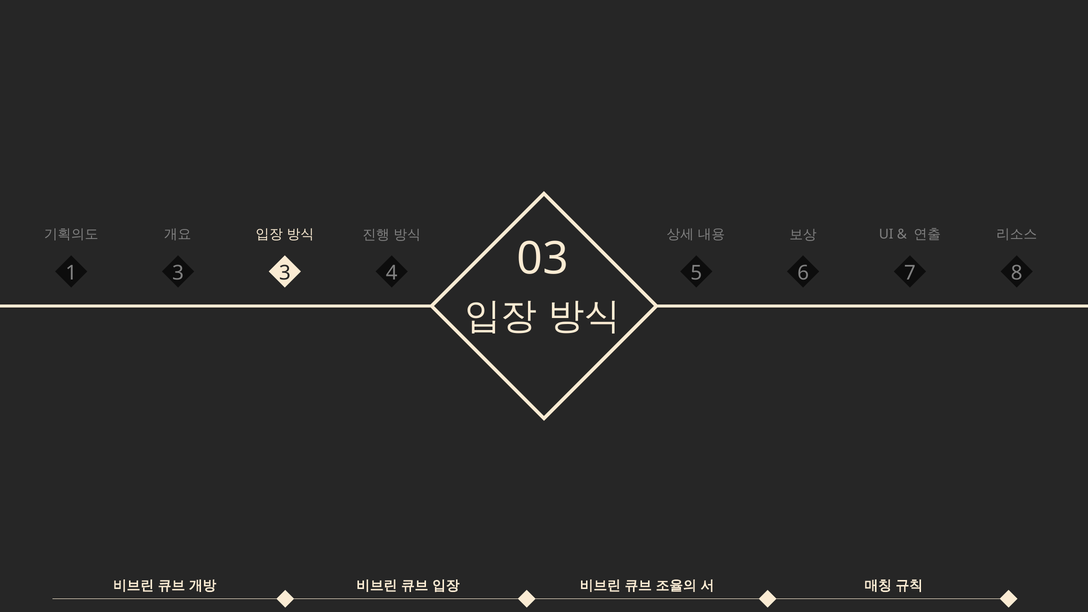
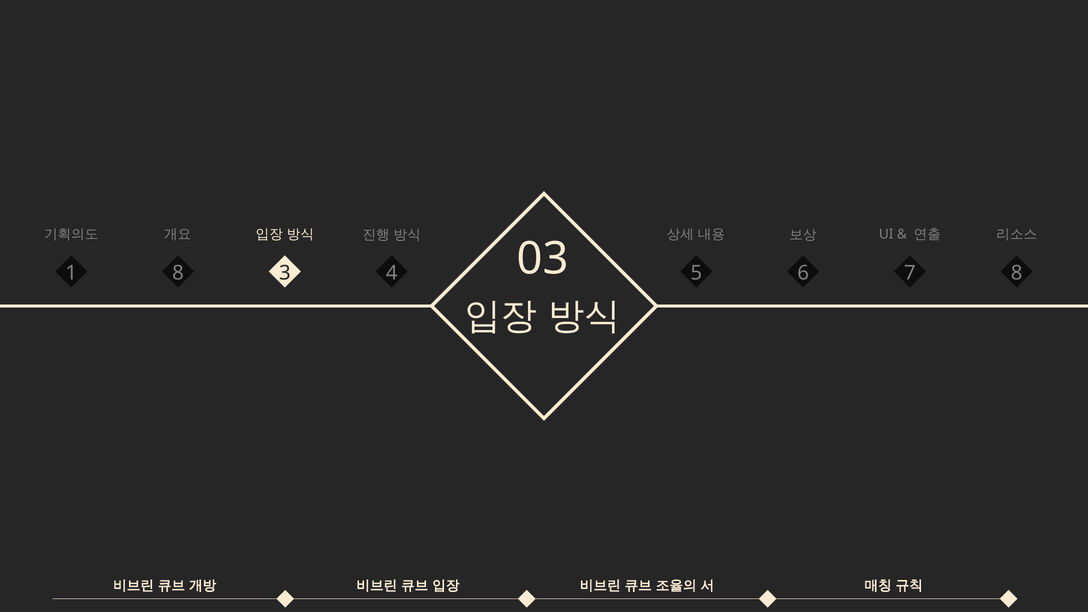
1 3: 3 -> 8
